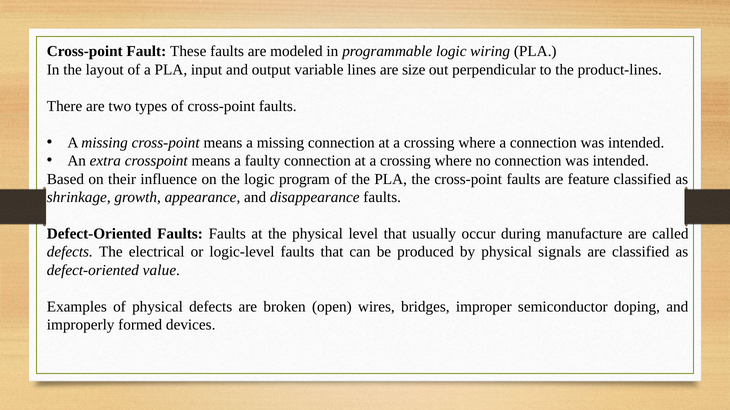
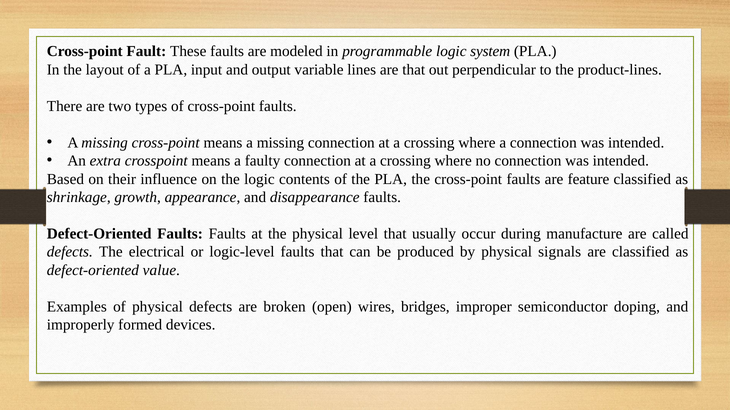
wiring: wiring -> system
are size: size -> that
program: program -> contents
